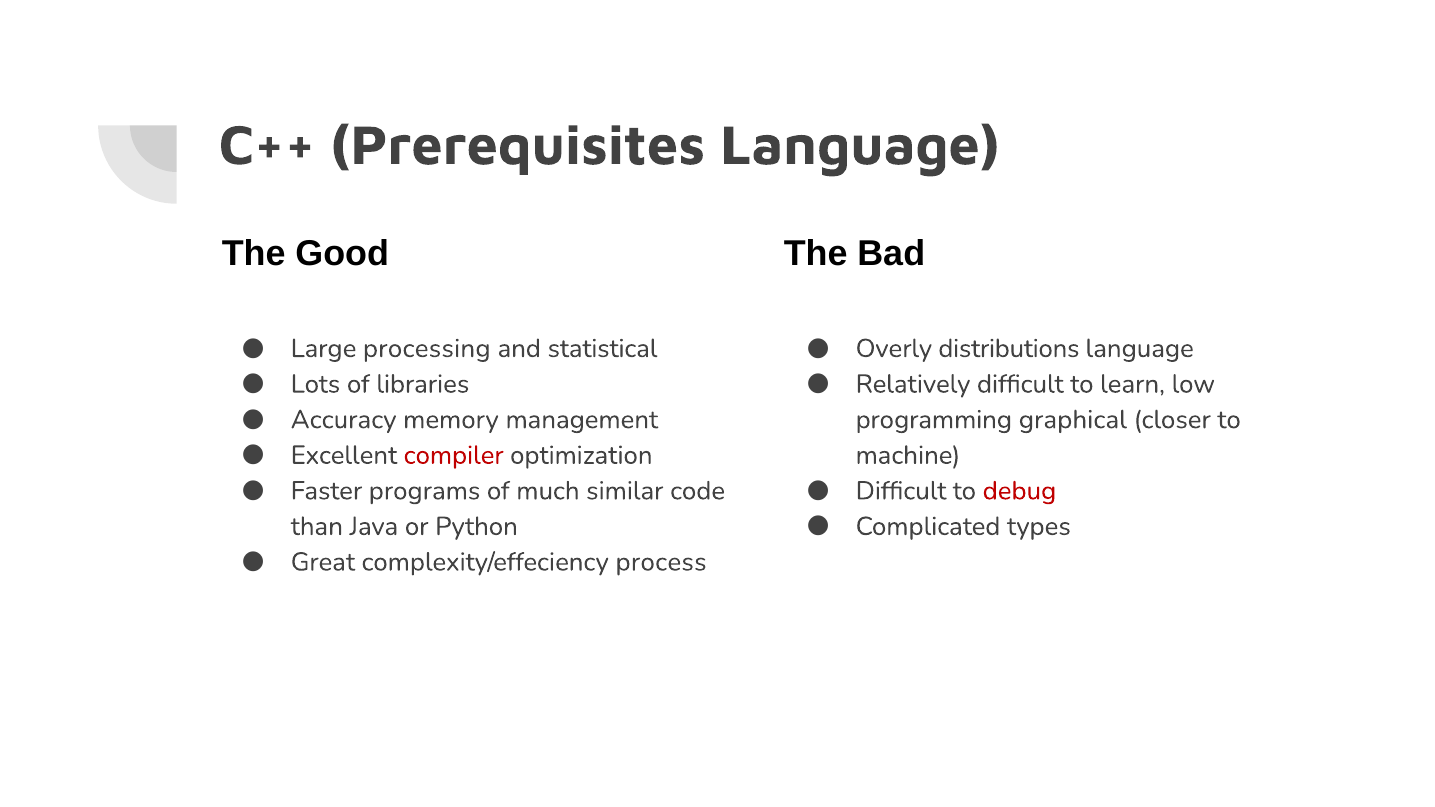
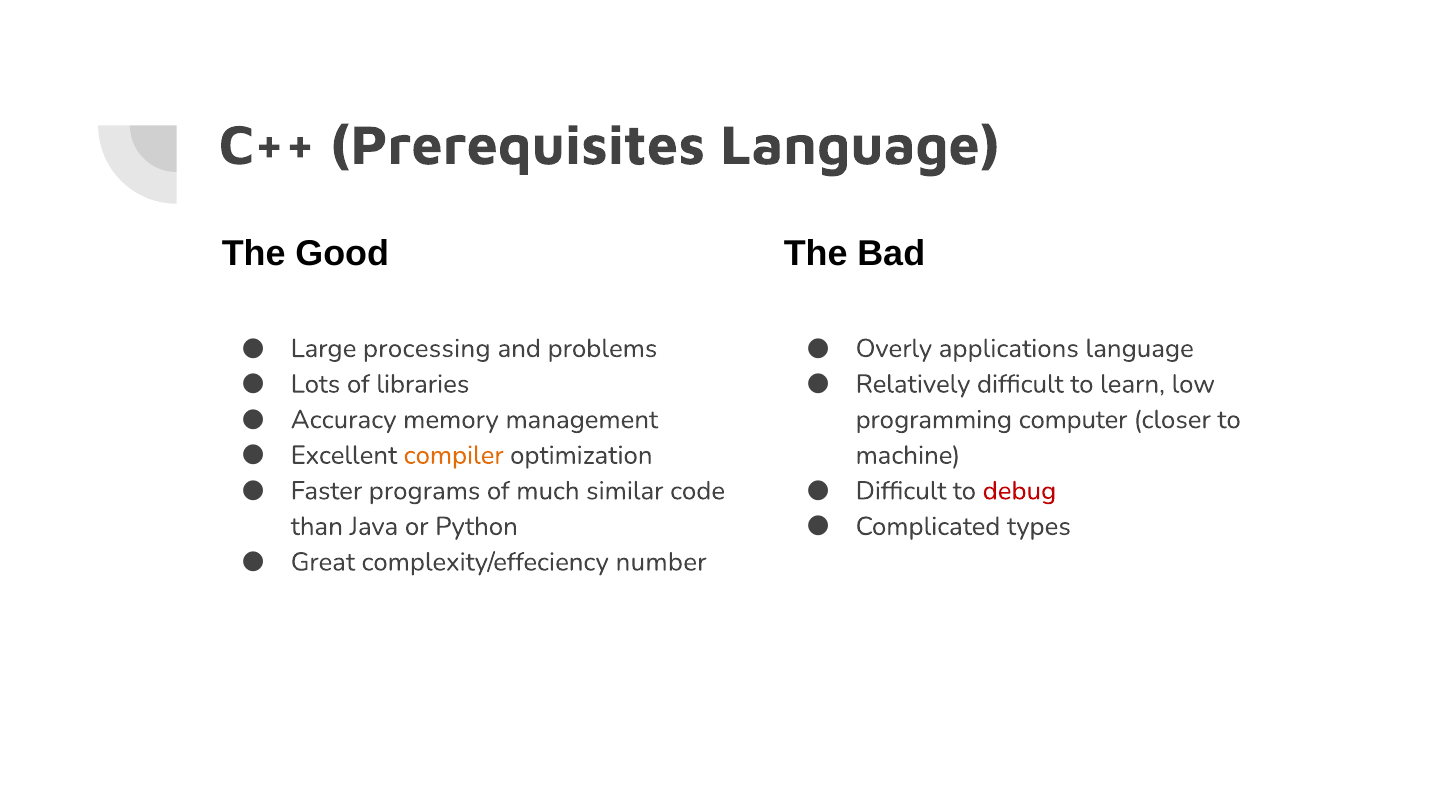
statistical: statistical -> problems
distributions: distributions -> applications
graphical: graphical -> computer
compiler colour: red -> orange
process: process -> number
